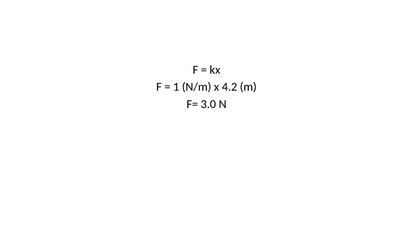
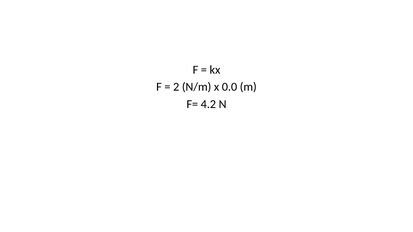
1: 1 -> 2
4.2: 4.2 -> 0.0
3.0: 3.0 -> 4.2
